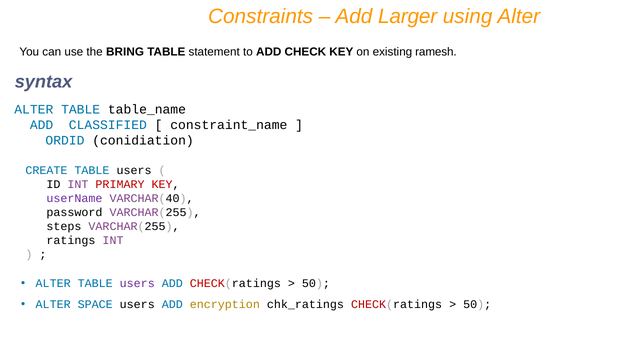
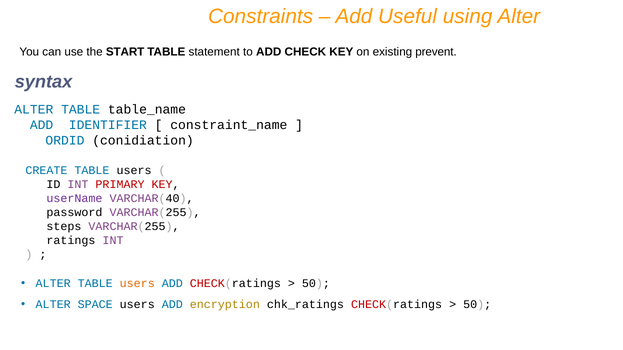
Larger: Larger -> Useful
BRING: BRING -> START
ramesh: ramesh -> prevent
CLASSIFIED: CLASSIFIED -> IDENTIFIER
users at (137, 284) colour: purple -> orange
